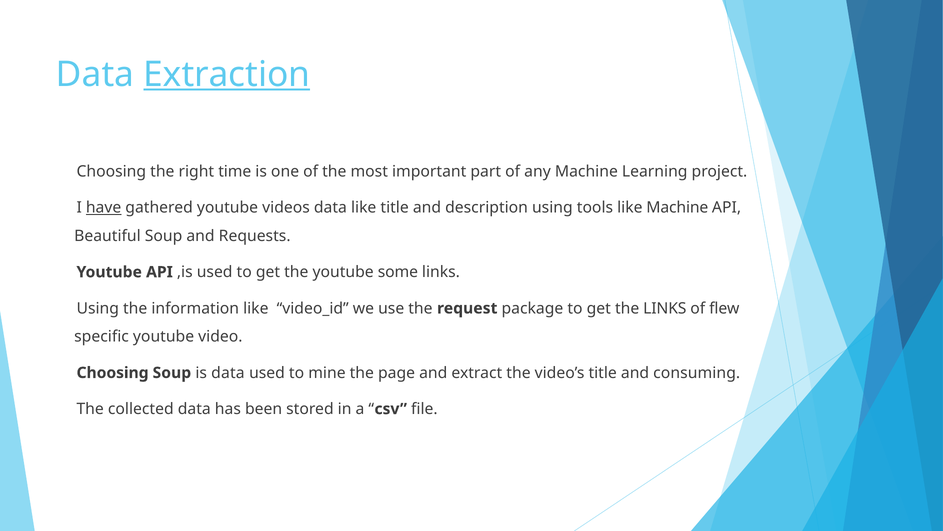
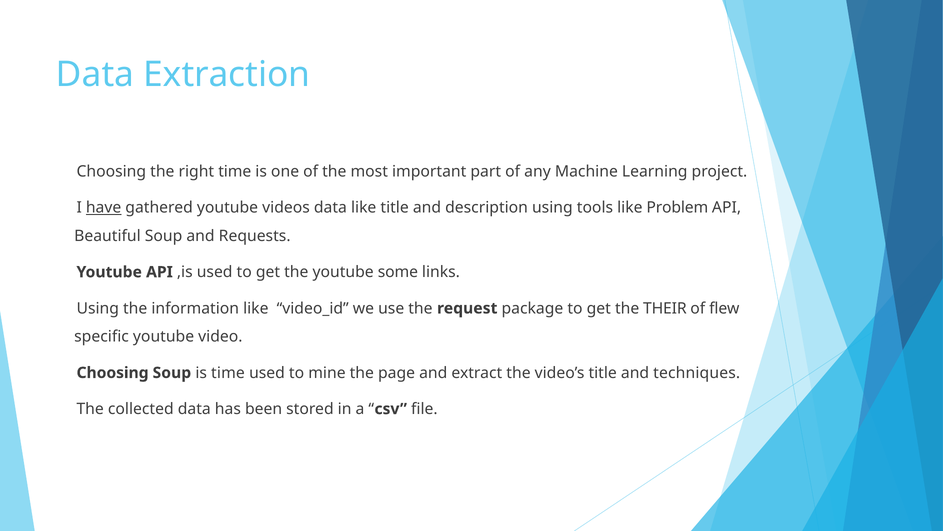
Extraction underline: present -> none
like Machine: Machine -> Problem
the LINKS: LINKS -> THEIR
is data: data -> time
consuming: consuming -> techniques
